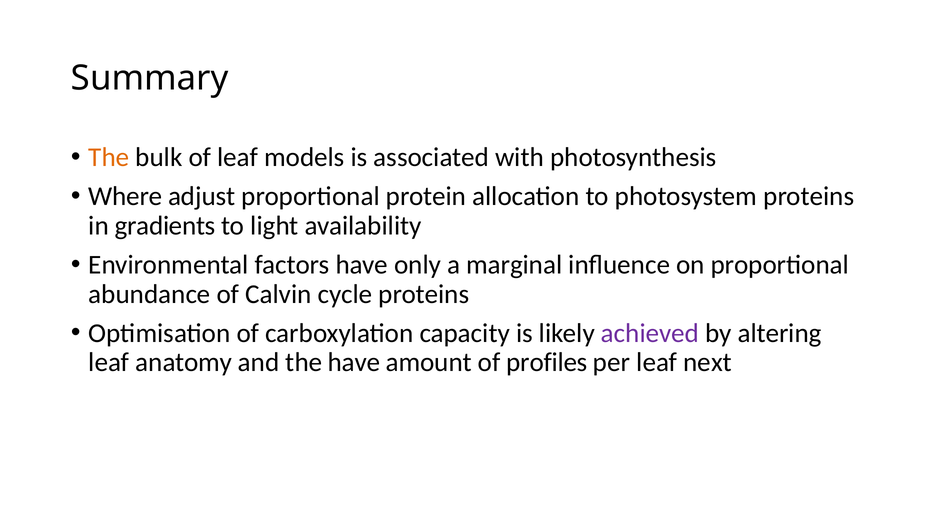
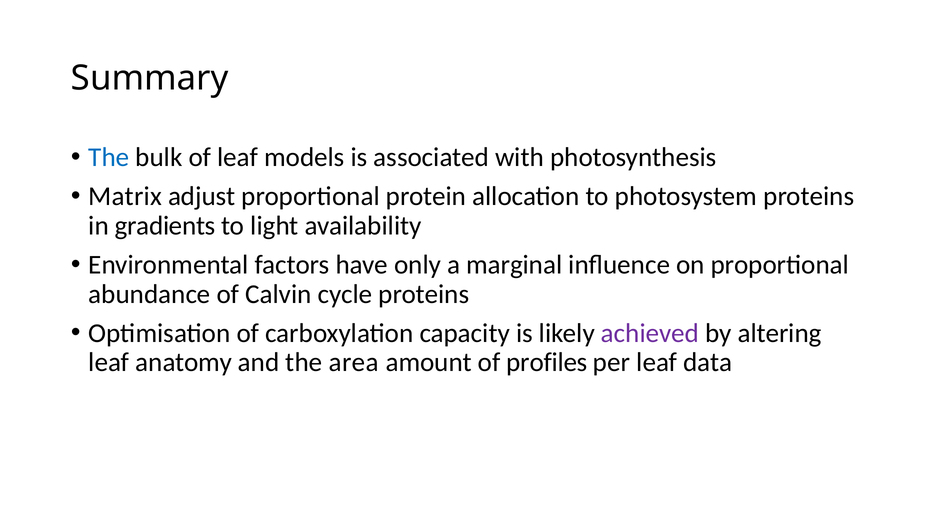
The at (109, 157) colour: orange -> blue
Where: Where -> Matrix
the have: have -> area
next: next -> data
